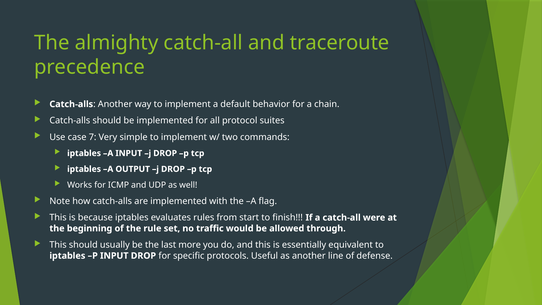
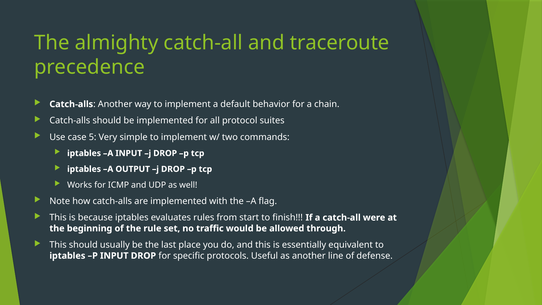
7: 7 -> 5
more: more -> place
